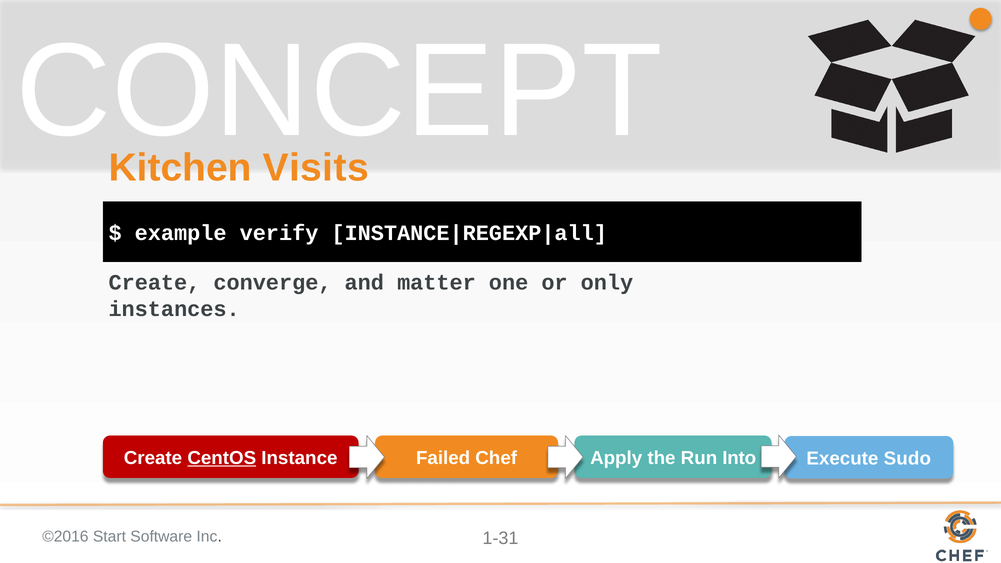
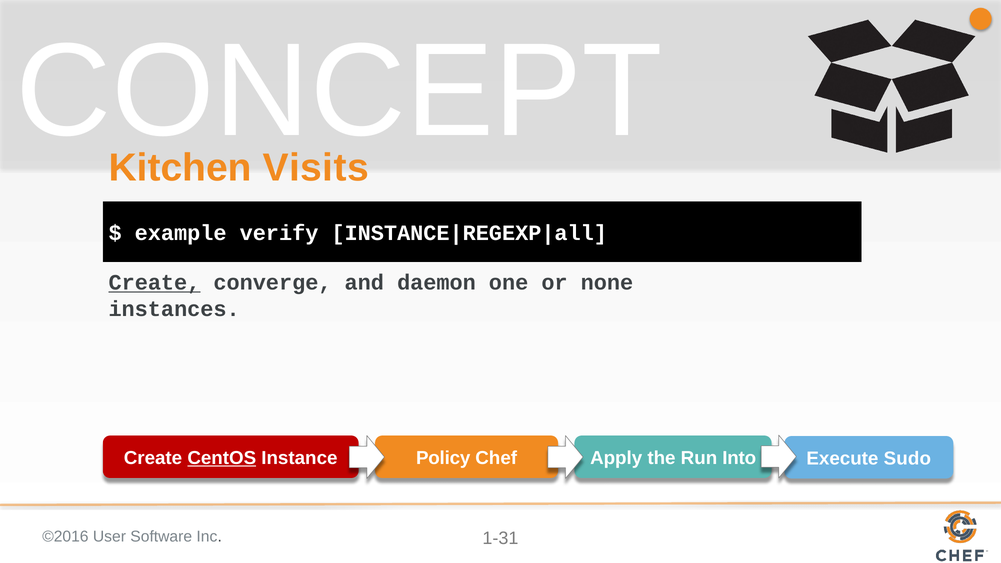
Create at (154, 283) underline: none -> present
matter: matter -> daemon
only: only -> none
Failed: Failed -> Policy
Start: Start -> User
